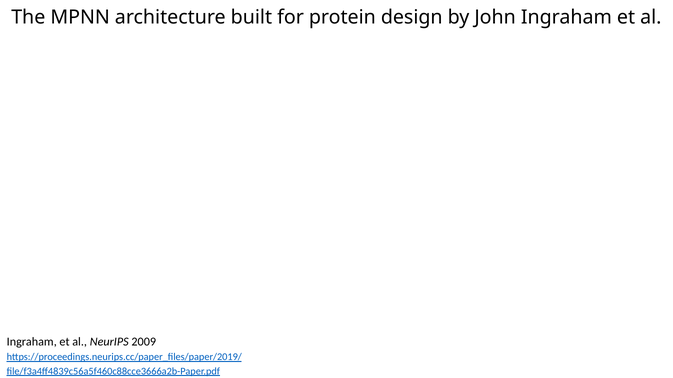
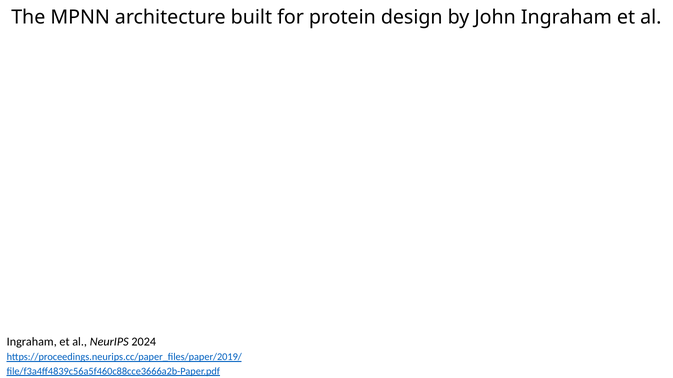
2009: 2009 -> 2024
